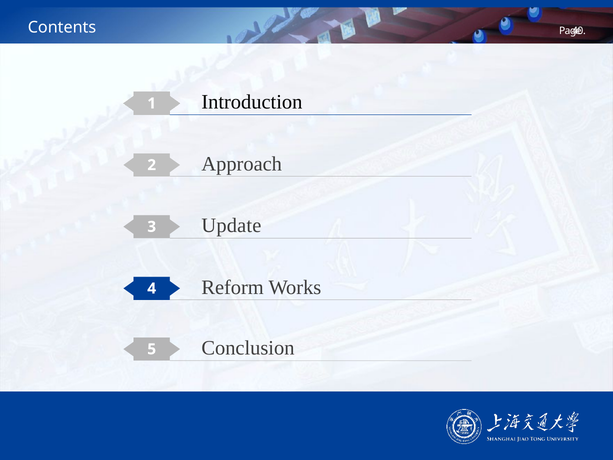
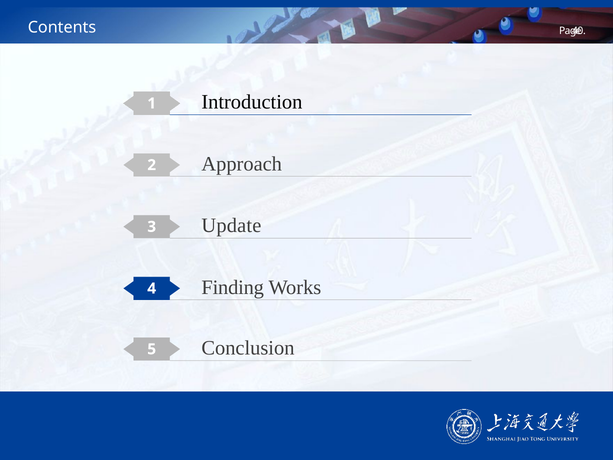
Reform: Reform -> Finding
